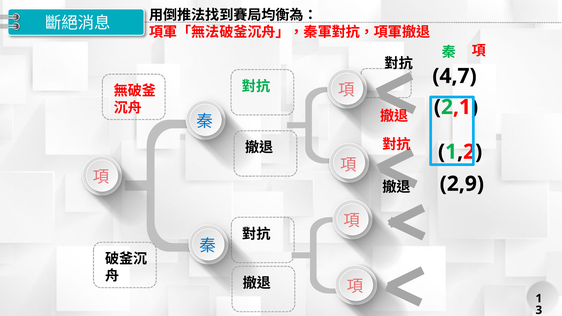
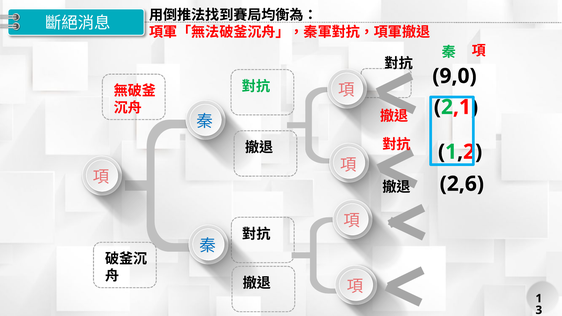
4,7: 4,7 -> 9,0
2,9: 2,9 -> 2,6
